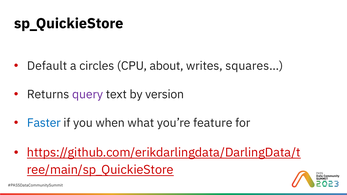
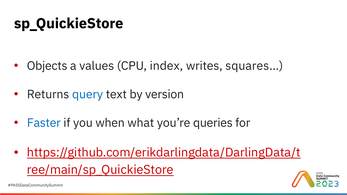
Default: Default -> Objects
circles: circles -> values
about: about -> index
query colour: purple -> blue
feature: feature -> queries
